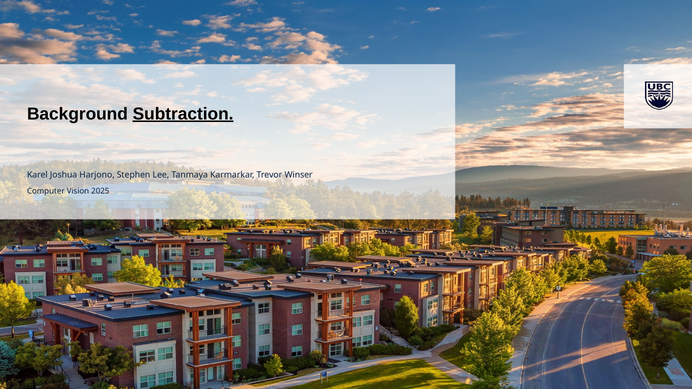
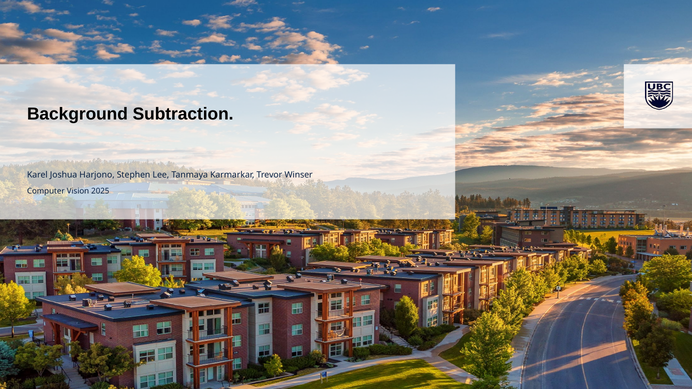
Subtraction underline: present -> none
